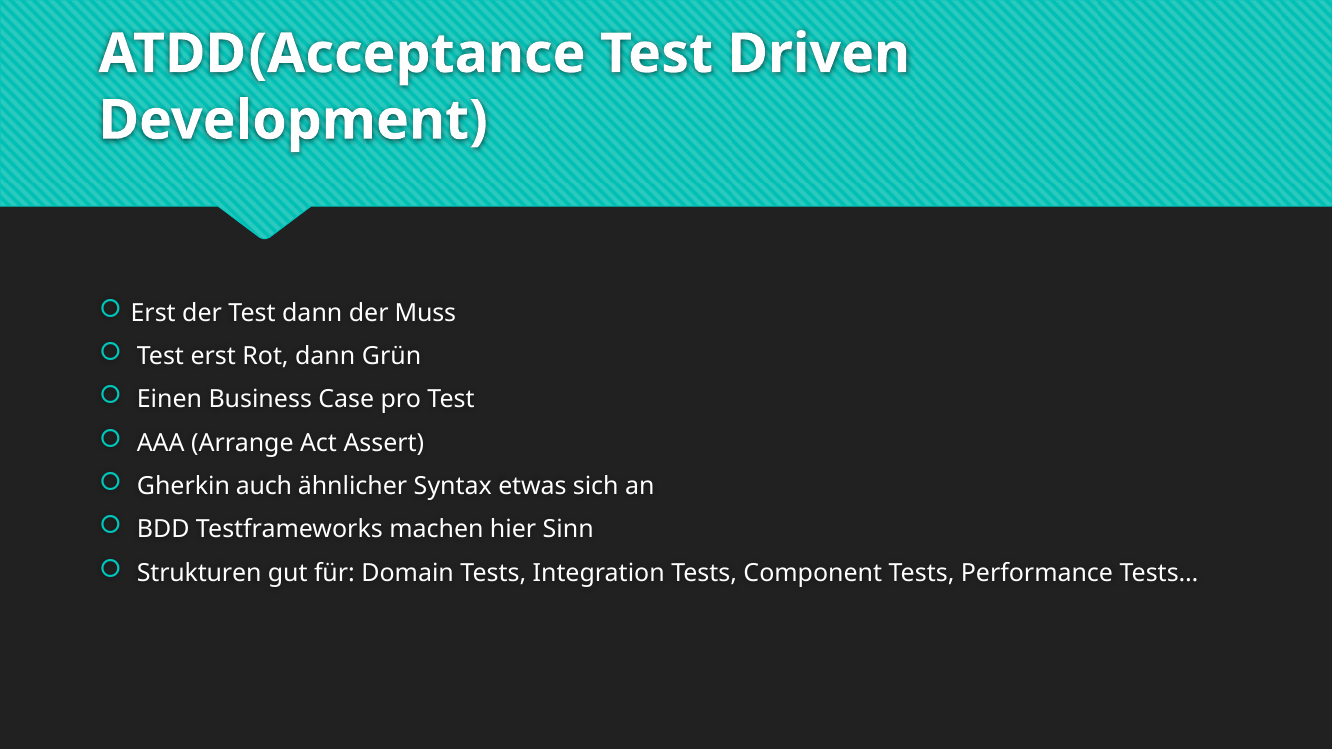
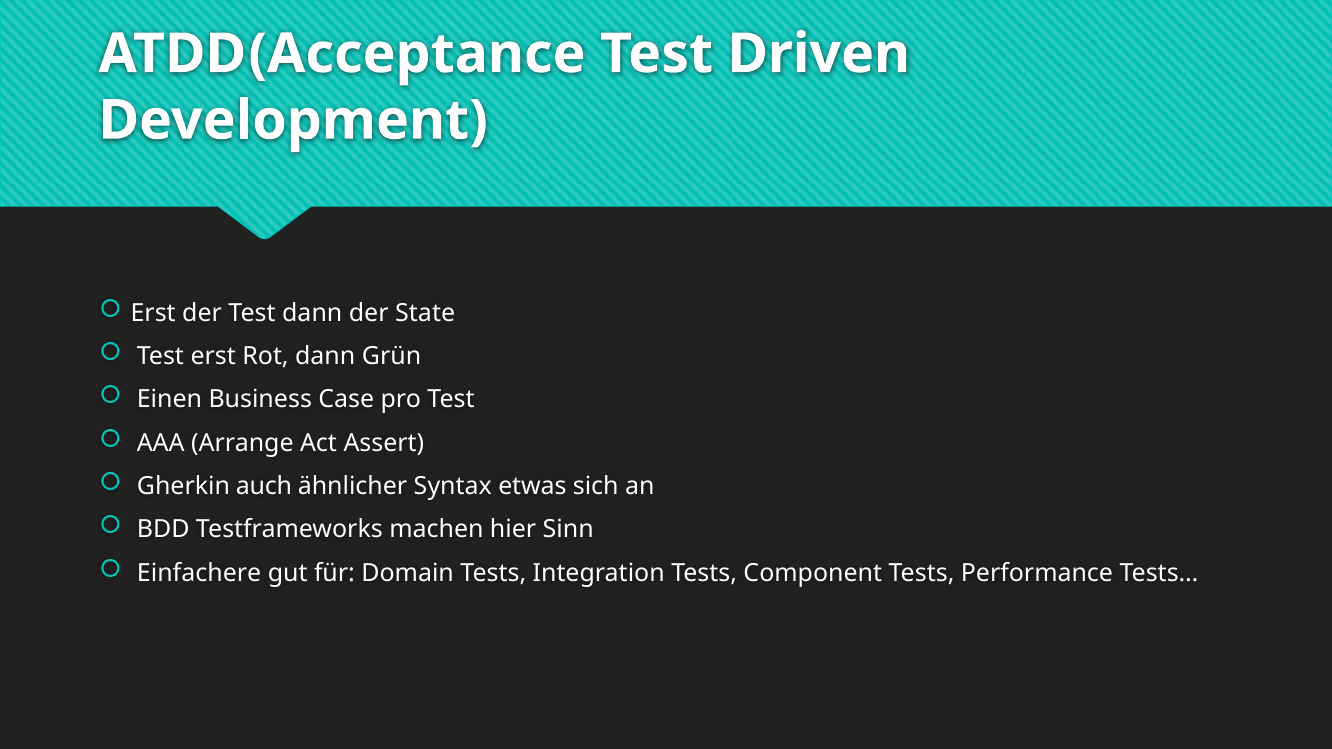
Muss: Muss -> State
Strukturen: Strukturen -> Einfachere
